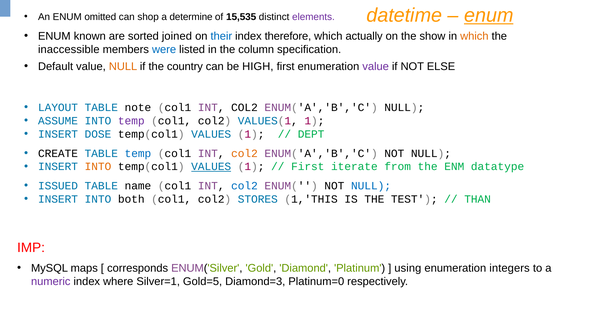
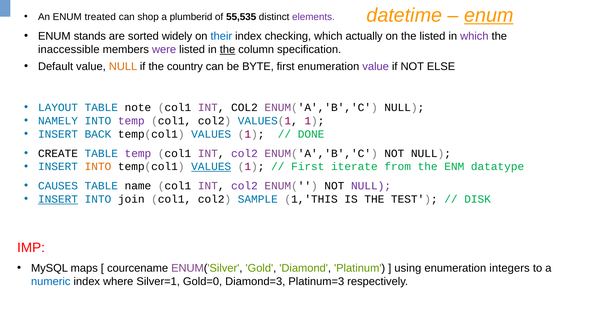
omitted: omitted -> treated
determine: determine -> plumberid
15,535: 15,535 -> 55,535
known: known -> stands
joined: joined -> widely
therefore: therefore -> checking
the show: show -> listed
which at (474, 36) colour: orange -> purple
were colour: blue -> purple
the at (228, 50) underline: none -> present
HIGH: HIGH -> BYTE
ASSUME: ASSUME -> NAMELY
DOSE: DOSE -> BACK
DEPT: DEPT -> DONE
temp at (138, 153) colour: blue -> purple
col2 at (244, 153) colour: orange -> purple
ISSUED: ISSUED -> CAUSES
col2 at (244, 186) colour: blue -> purple
NULL at (371, 186) colour: blue -> purple
INSERT at (58, 199) underline: none -> present
both: both -> join
STORES: STORES -> SAMPLE
THAN: THAN -> DISK
corresponds: corresponds -> courcename
numeric colour: purple -> blue
Gold=5: Gold=5 -> Gold=0
Platinum=0: Platinum=0 -> Platinum=3
